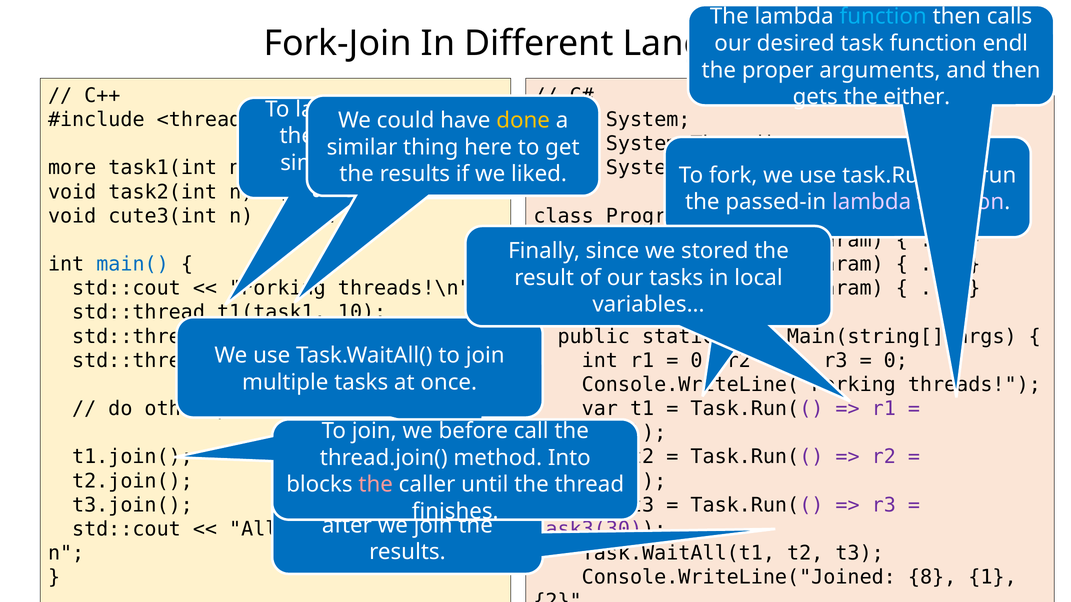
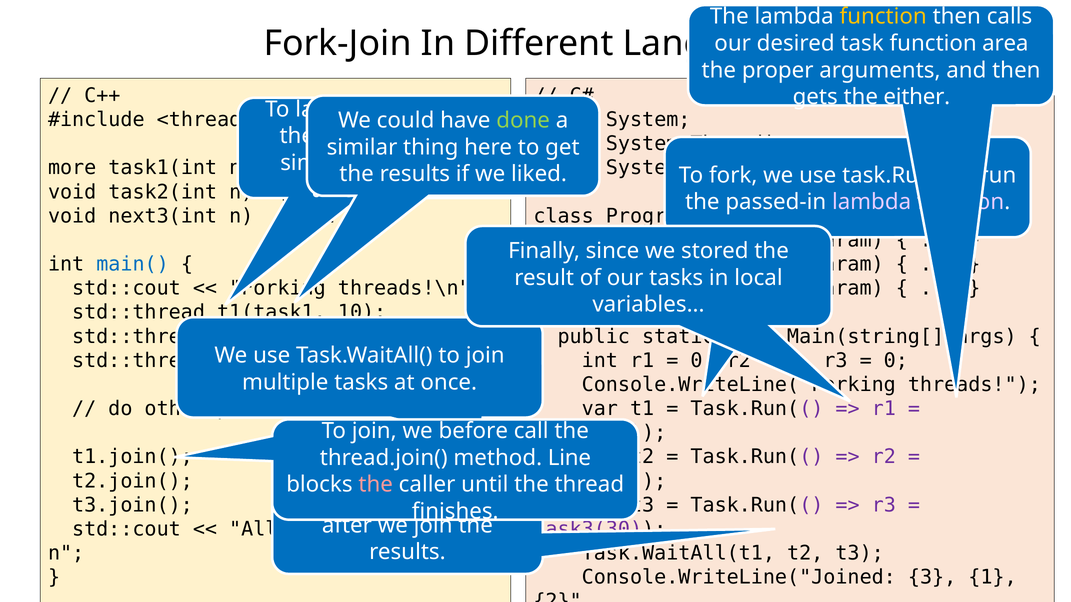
function at (883, 17) colour: light blue -> yellow
endl: endl -> area
done colour: yellow -> light green
cute3(int: cute3(int -> next3(int
Into: Into -> Line
8: 8 -> 3
